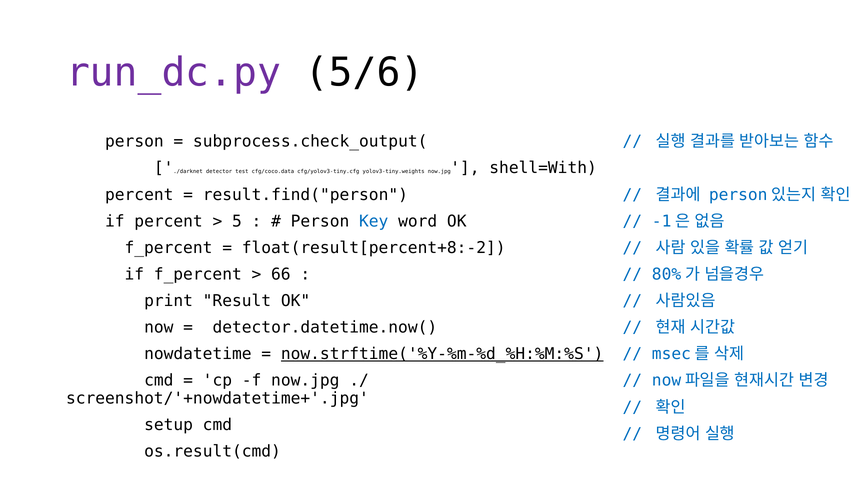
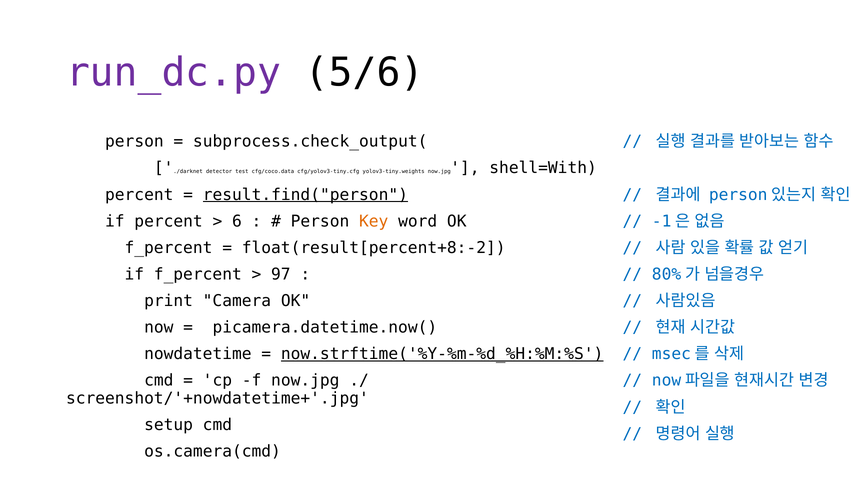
result.find("person underline: none -> present
5: 5 -> 6
Key colour: blue -> orange
66: 66 -> 97
Result: Result -> Camera
detector.datetime.now(: detector.datetime.now( -> picamera.datetime.now(
os.result(cmd: os.result(cmd -> os.camera(cmd
